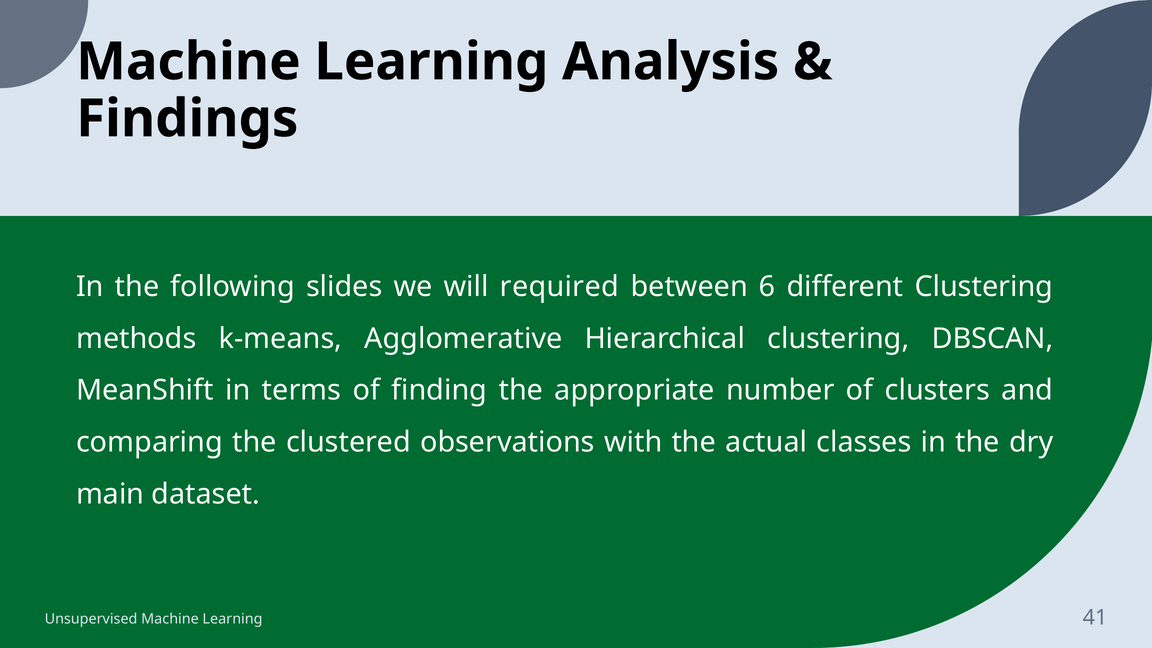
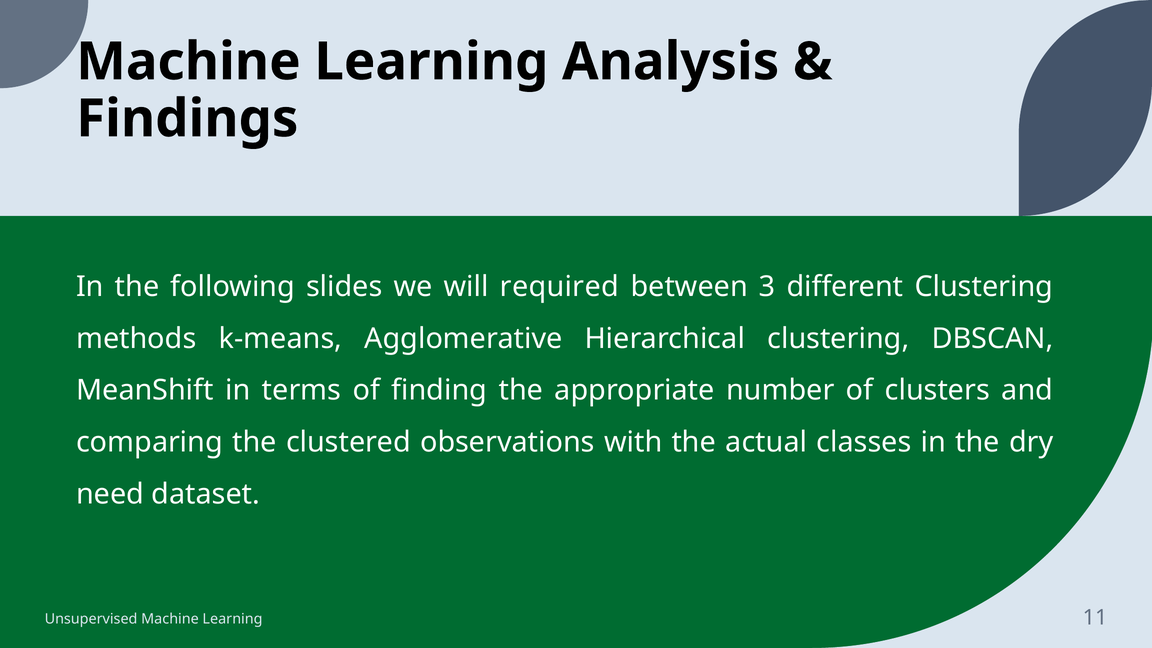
6: 6 -> 3
main: main -> need
41: 41 -> 11
